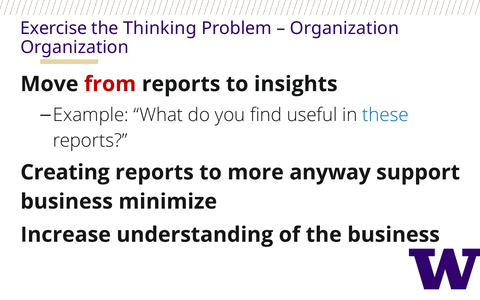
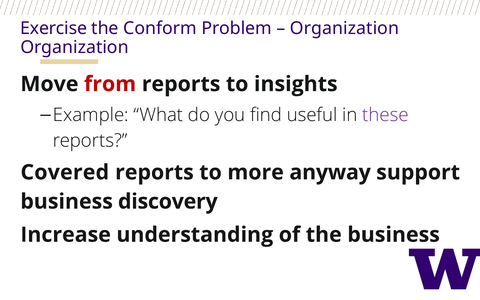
Thinking: Thinking -> Conform
these colour: blue -> purple
Creating: Creating -> Covered
minimize: minimize -> discovery
